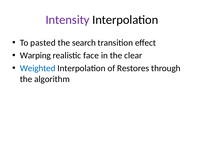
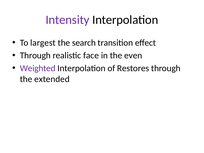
pasted: pasted -> largest
Warping at (35, 55): Warping -> Through
clear: clear -> even
Weighted colour: blue -> purple
algorithm: algorithm -> extended
